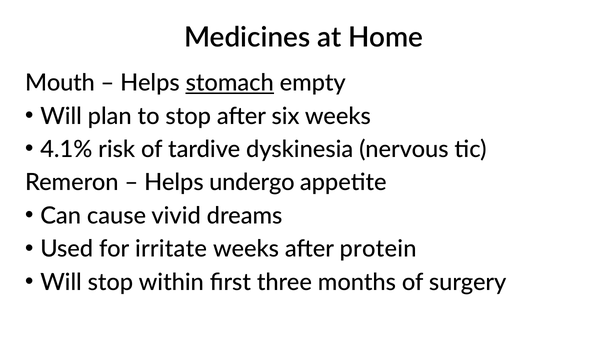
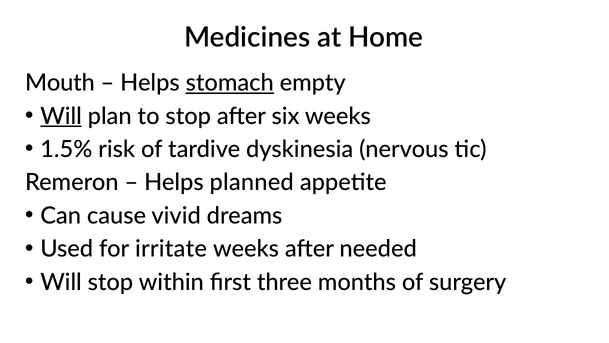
Will at (61, 116) underline: none -> present
4.1%: 4.1% -> 1.5%
undergo: undergo -> planned
protein: protein -> needed
